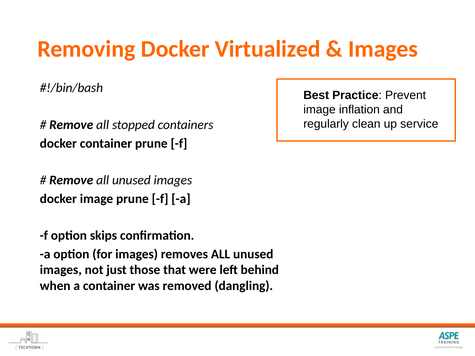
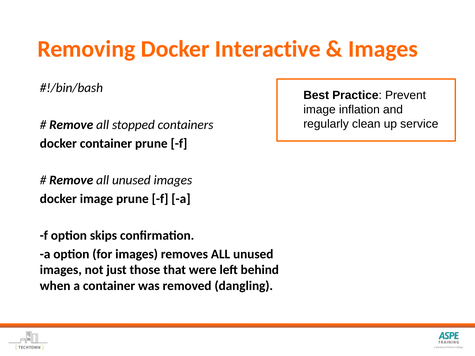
Virtualized: Virtualized -> Interactive
